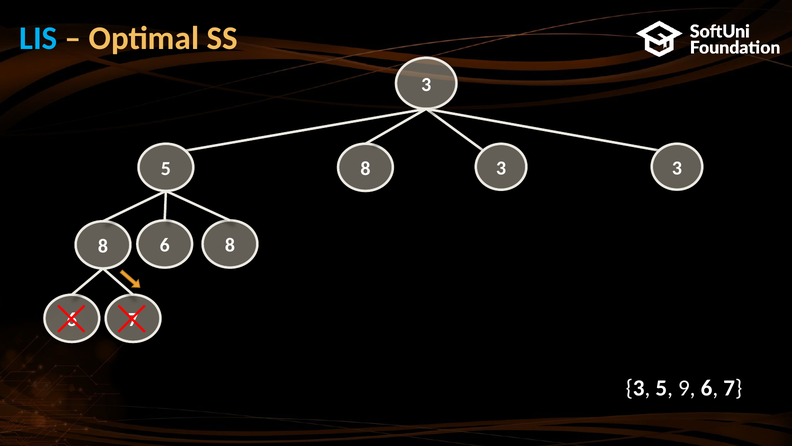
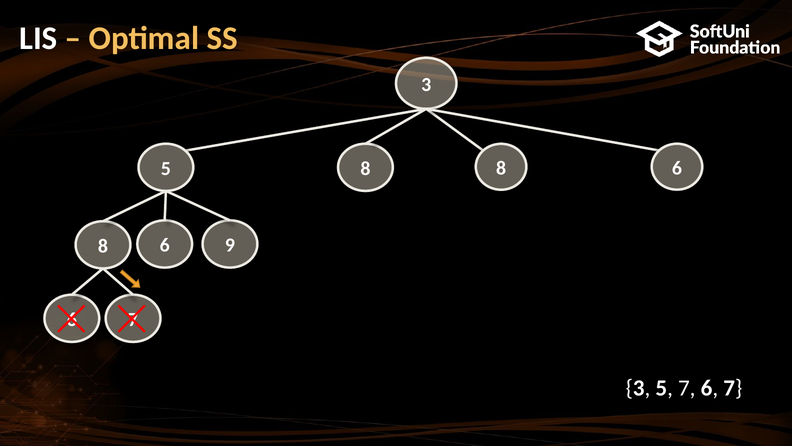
LIS colour: light blue -> white
5 3: 3 -> 8
8 3: 3 -> 6
8 8: 8 -> 9
5 9: 9 -> 7
